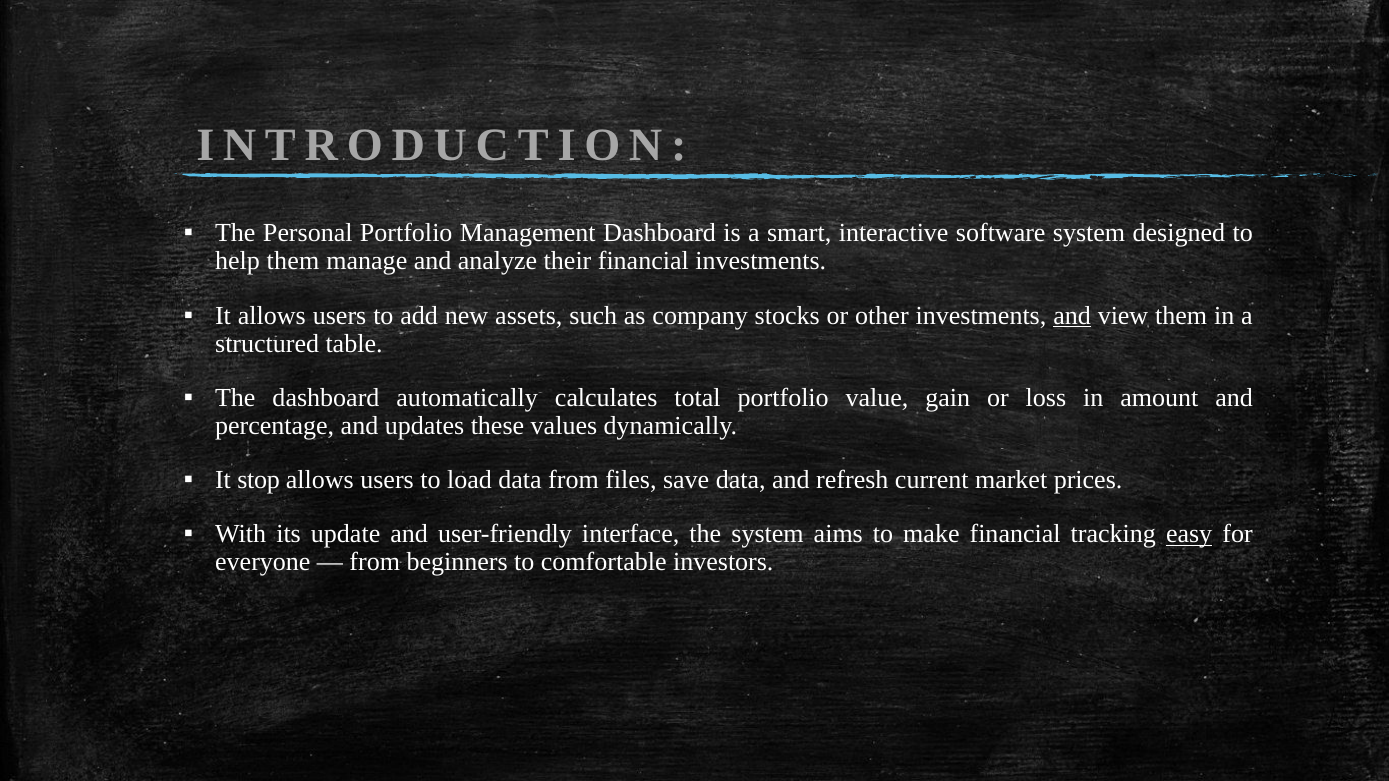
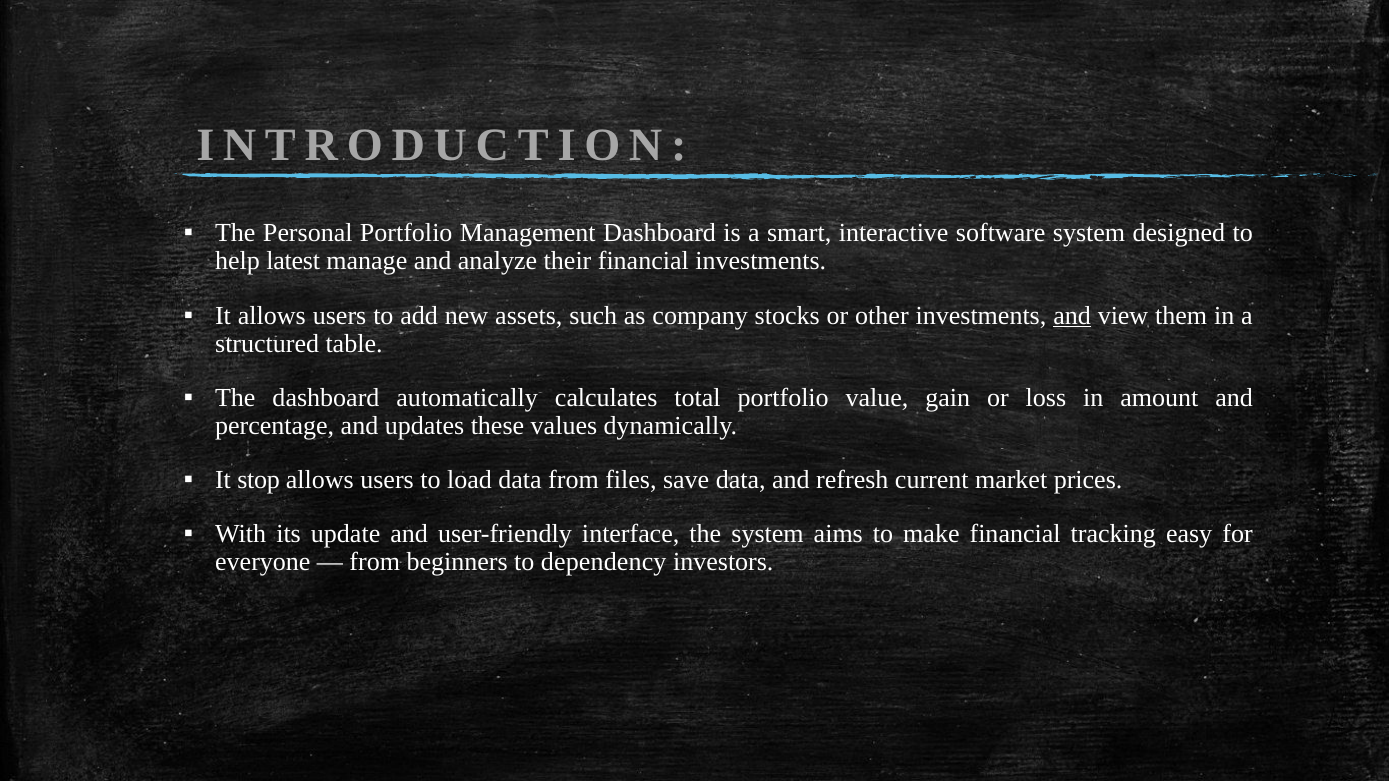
help them: them -> latest
easy underline: present -> none
comfortable: comfortable -> dependency
